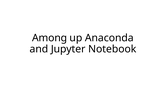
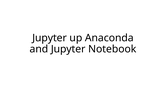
Among at (50, 38): Among -> Jupyter
